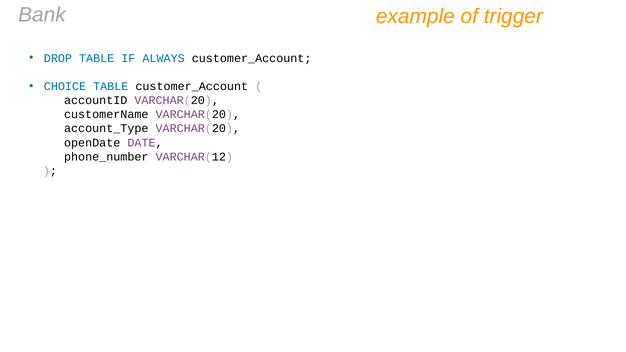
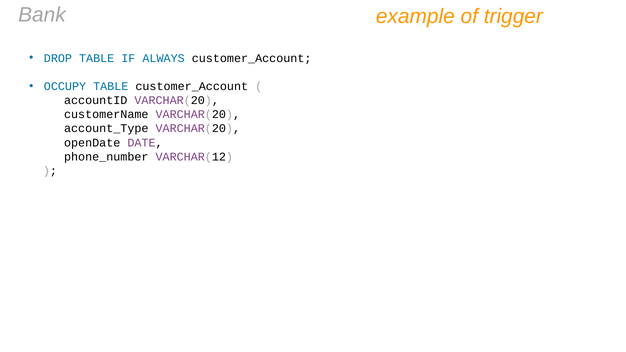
CHOICE: CHOICE -> OCCUPY
